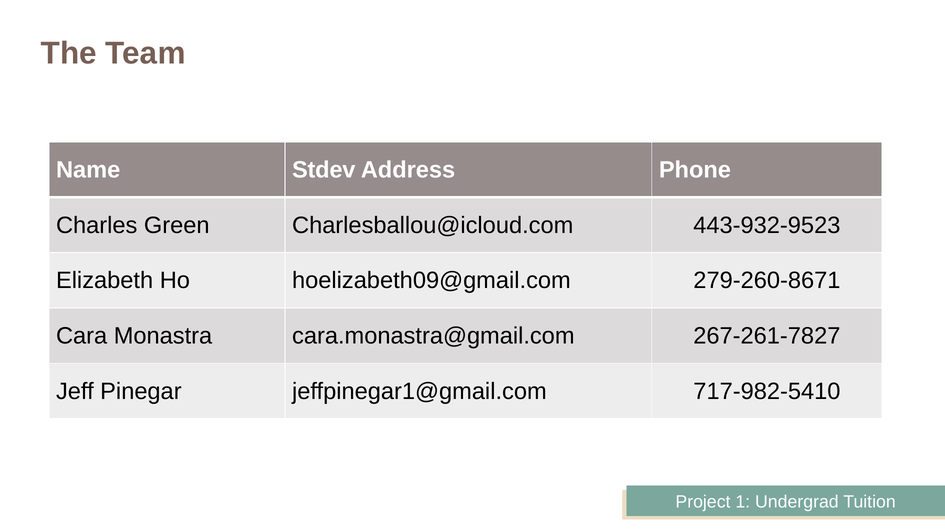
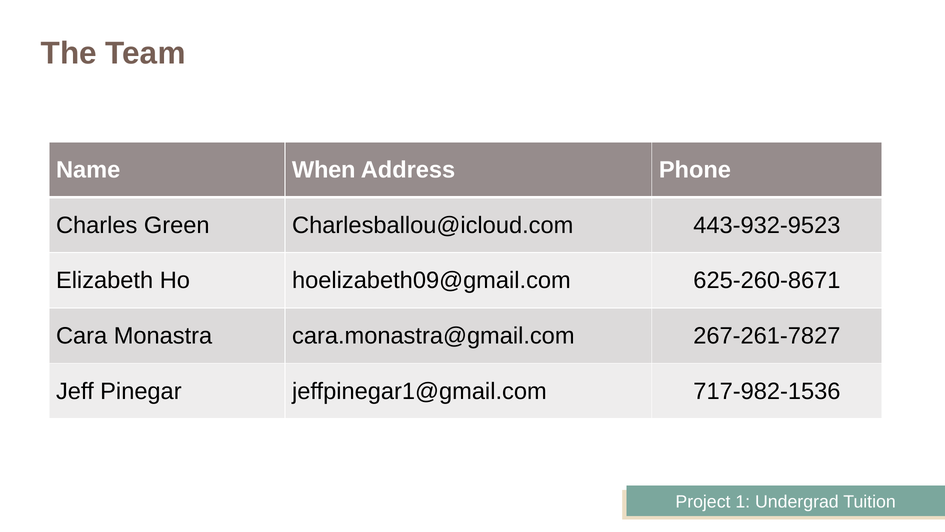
Stdev: Stdev -> When
279-260-8671: 279-260-8671 -> 625-260-8671
717-982-5410: 717-982-5410 -> 717-982-1536
